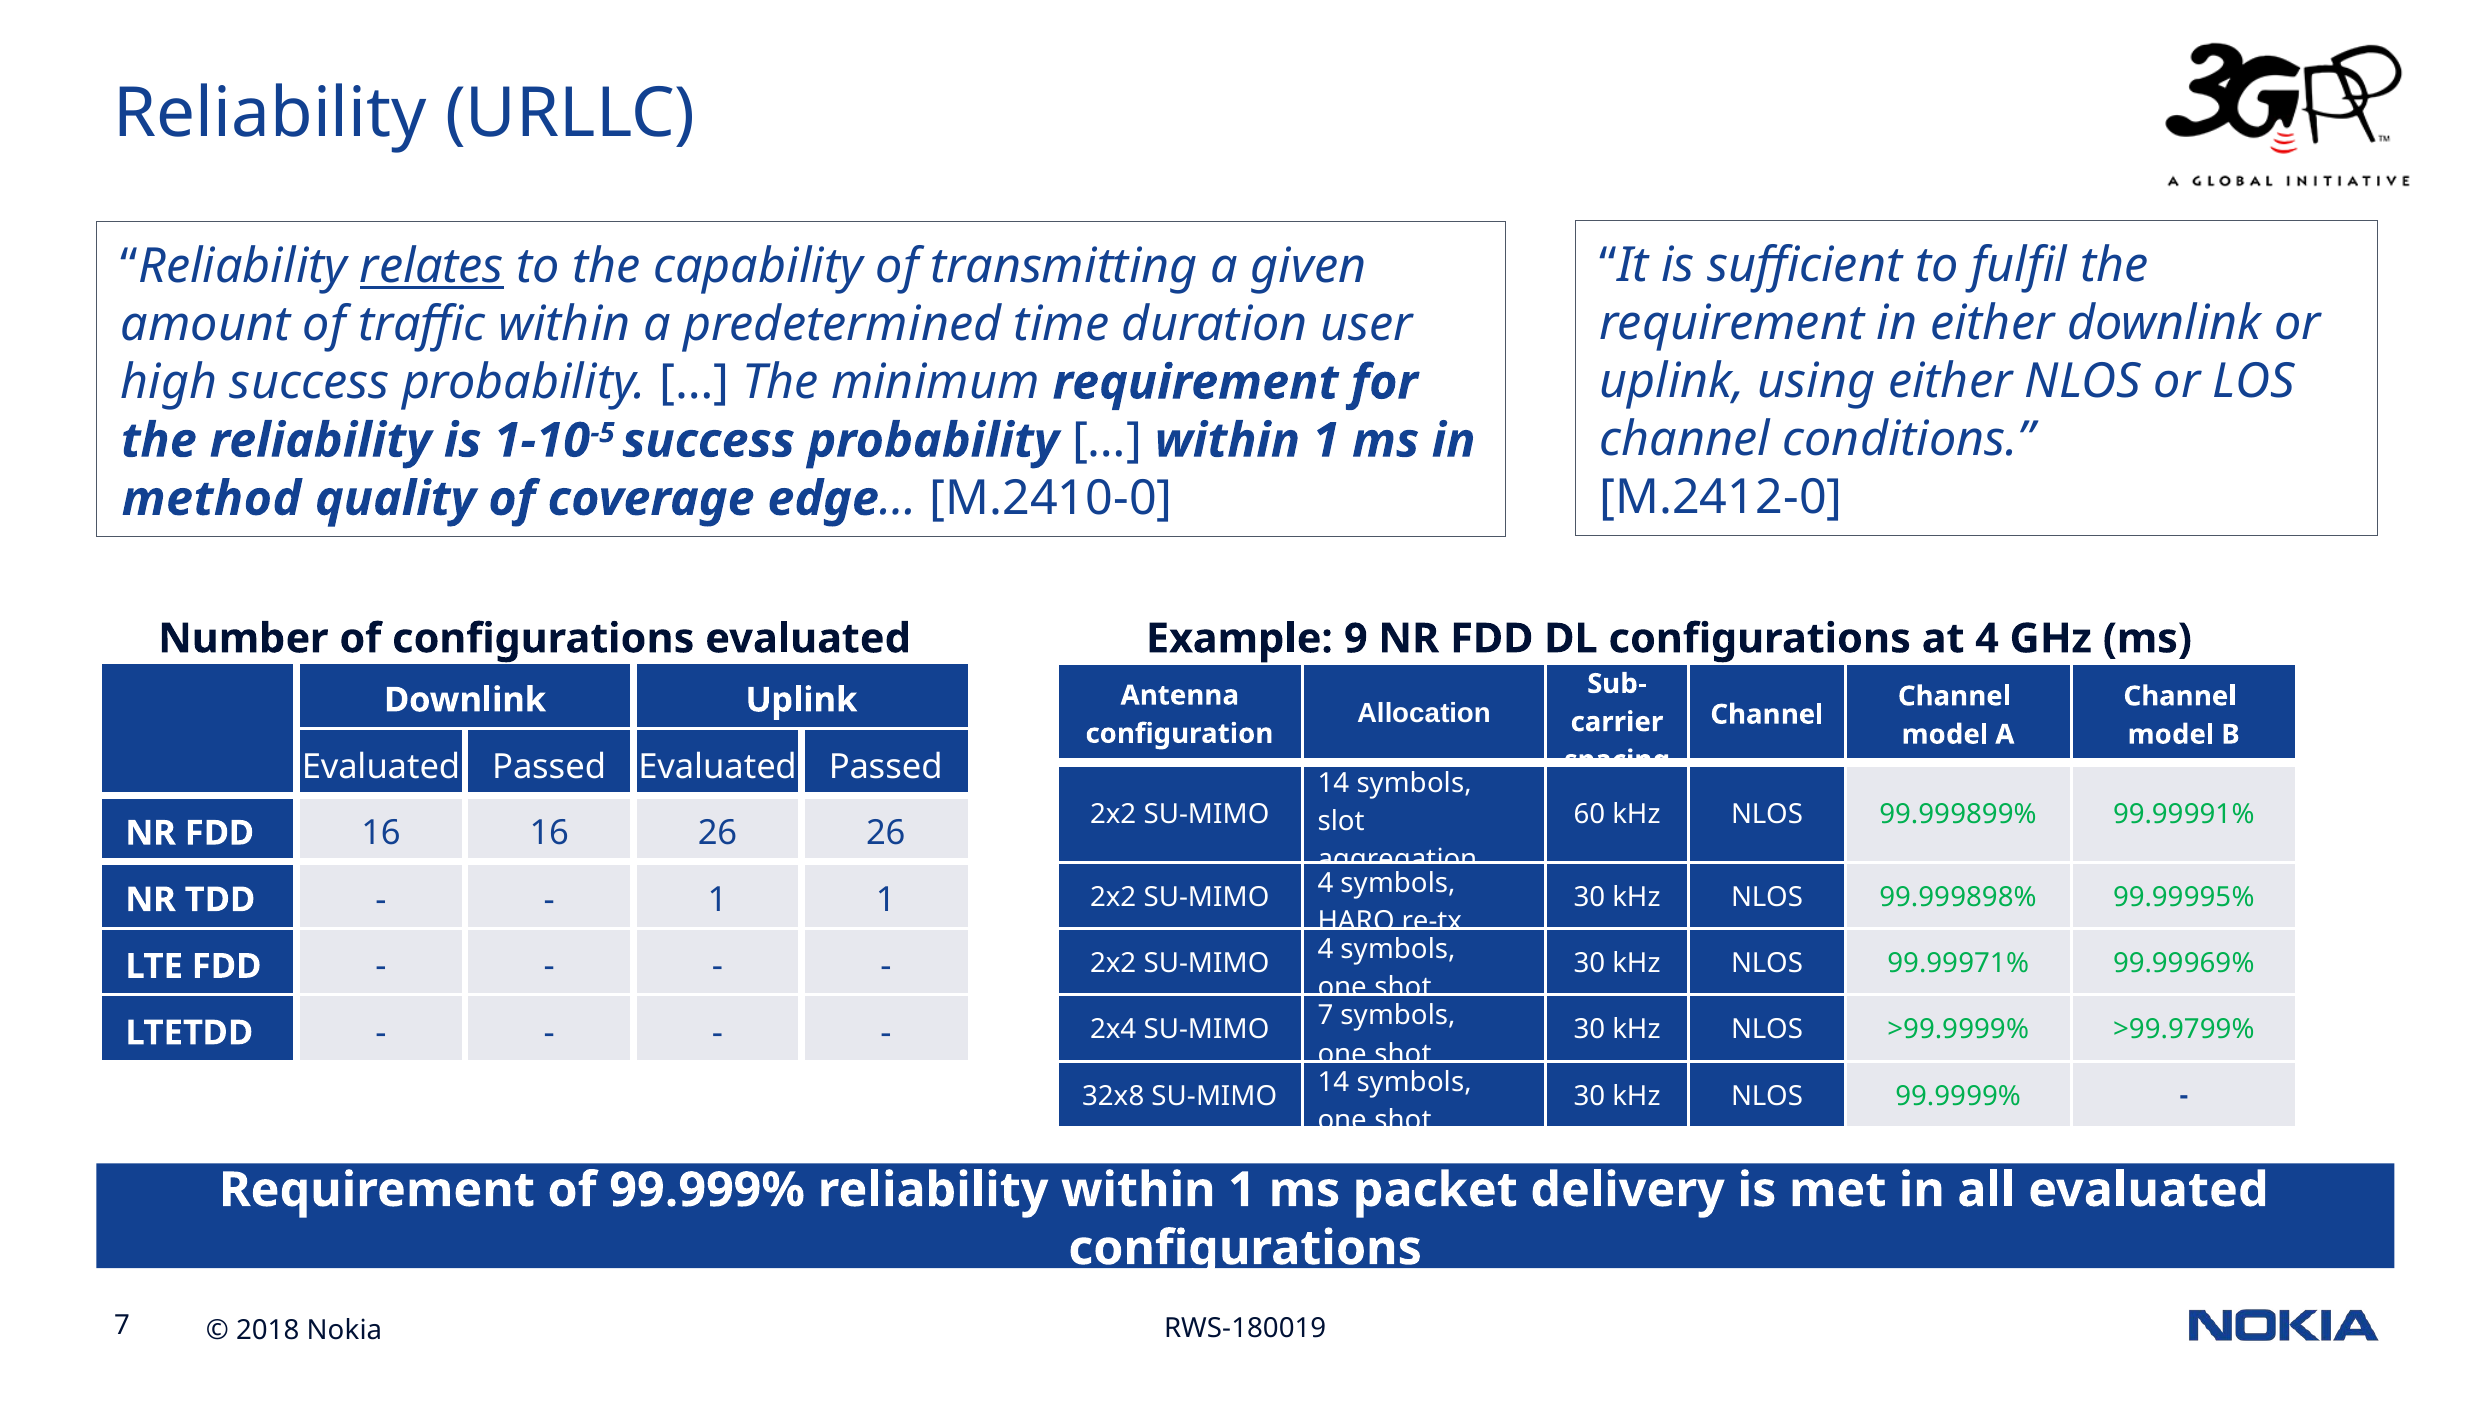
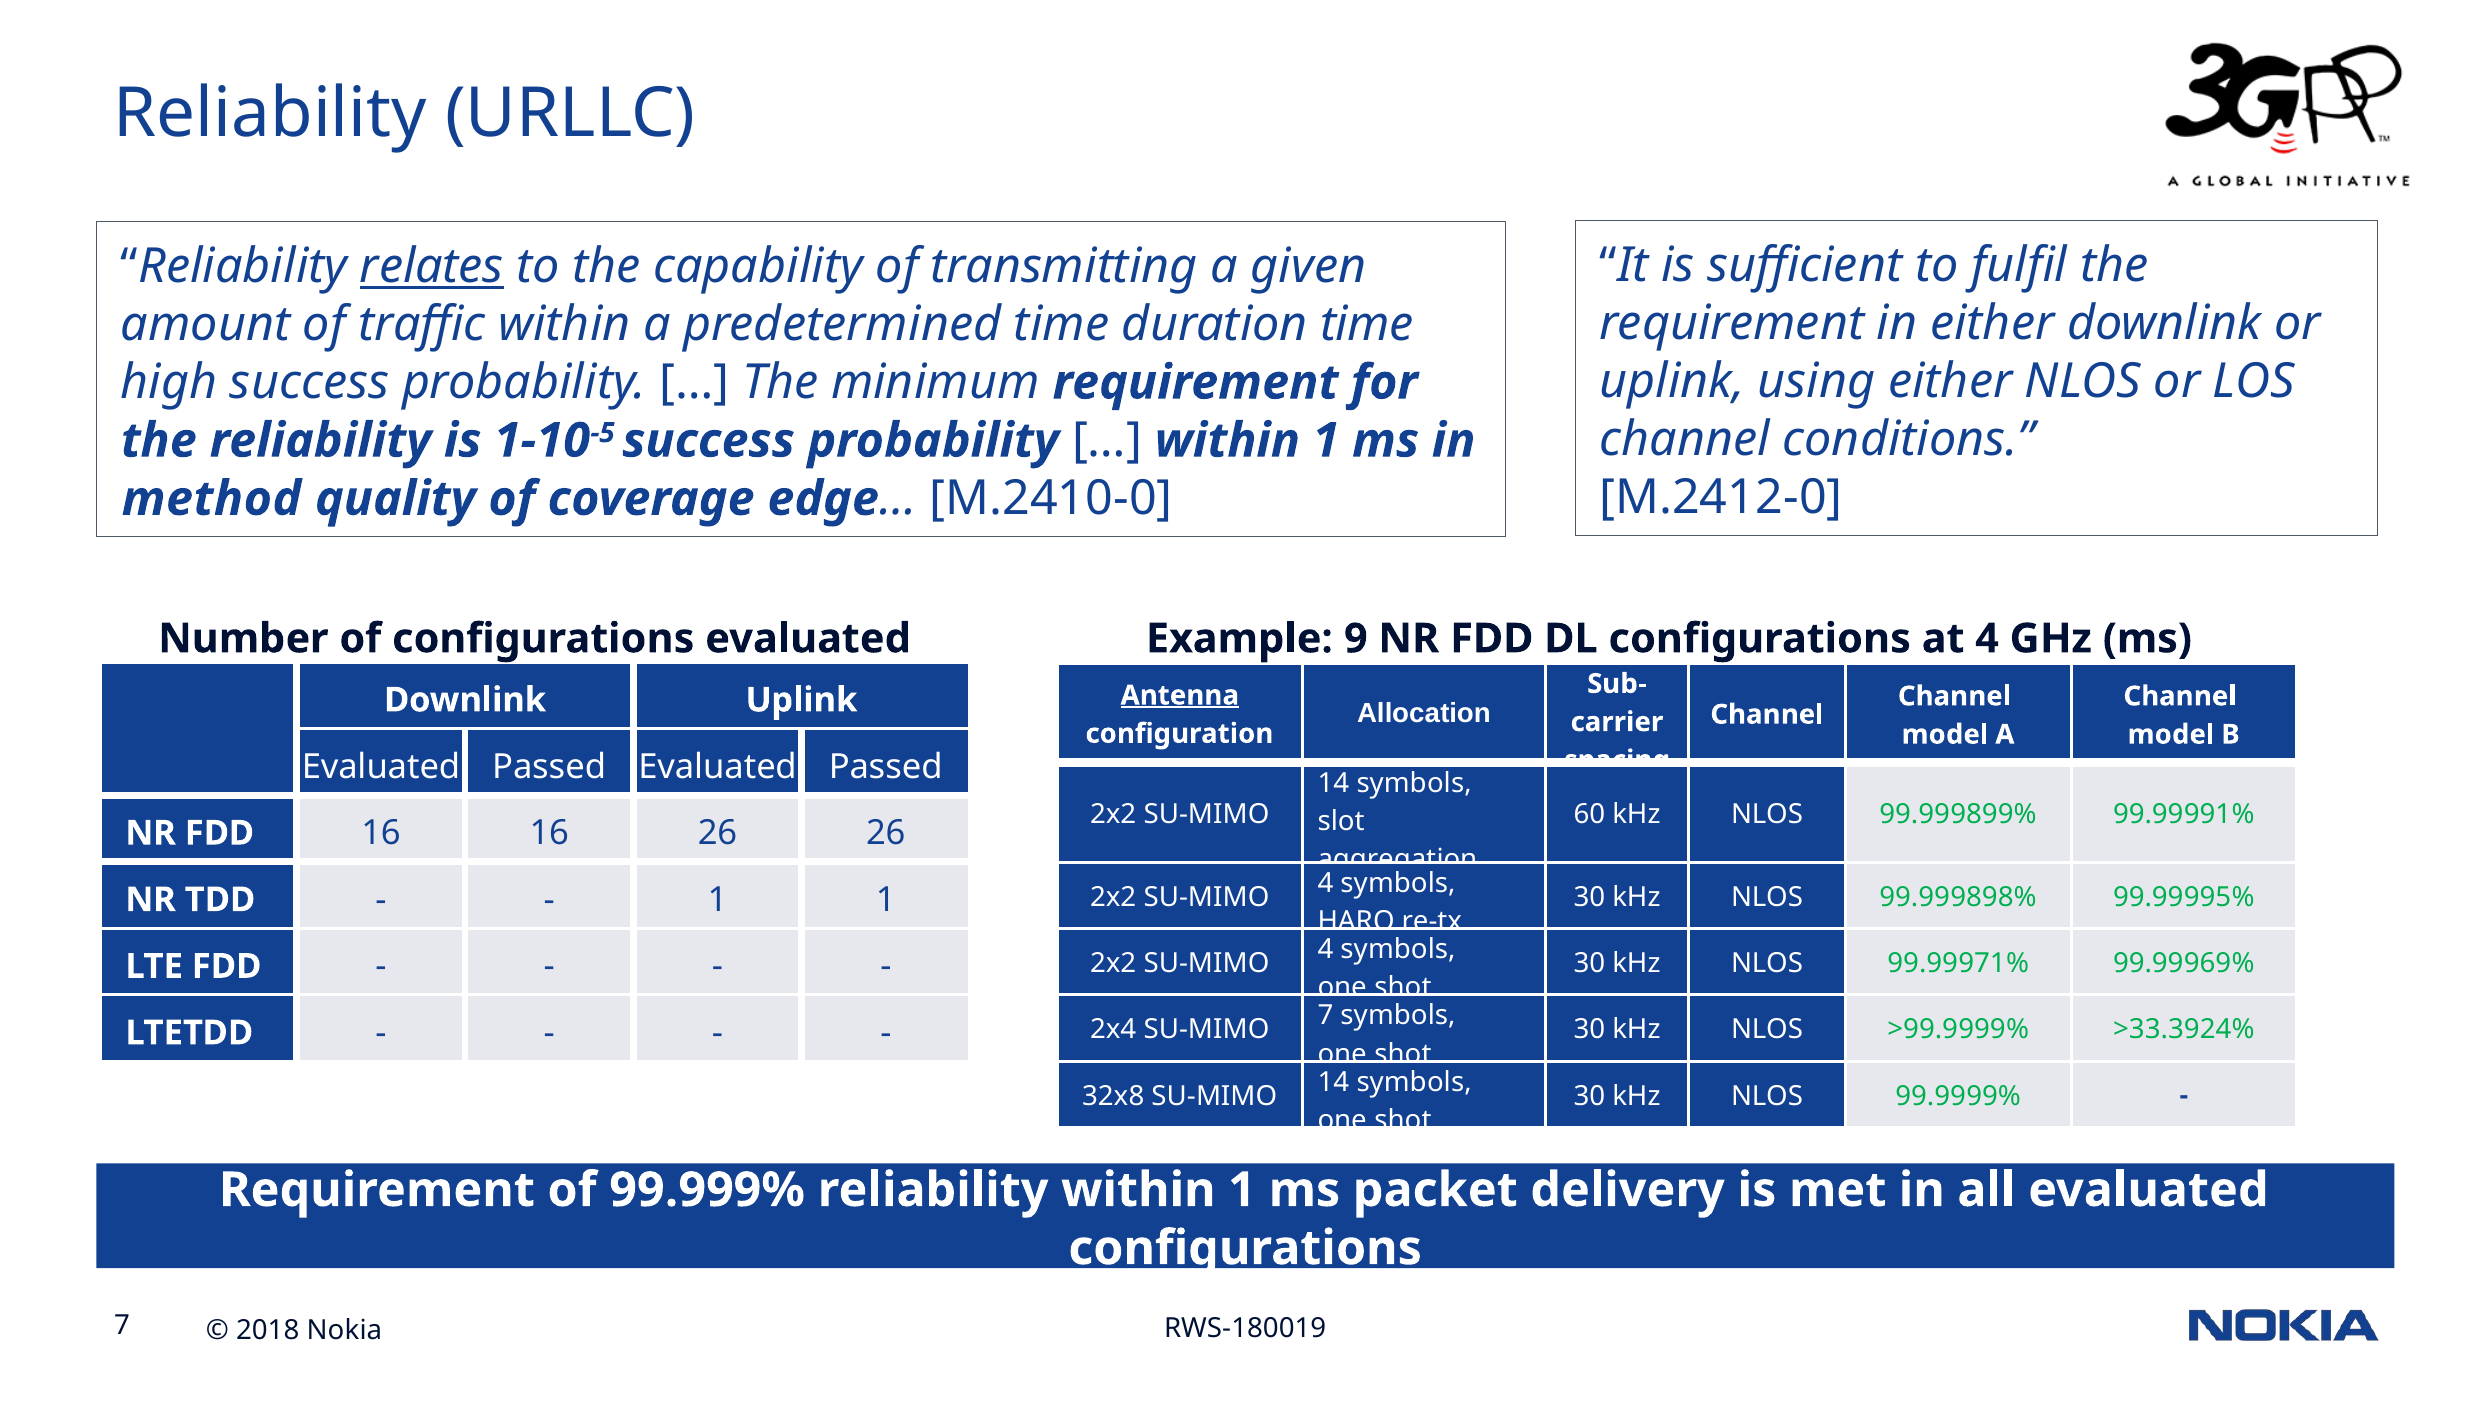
duration user: user -> time
Antenna underline: none -> present
>99.9799%: >99.9799% -> >33.3924%
